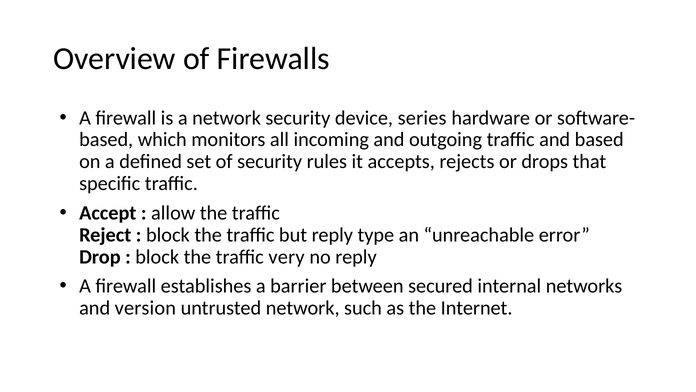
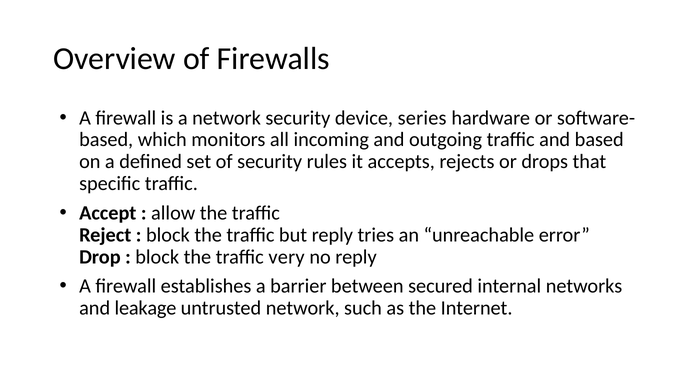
type: type -> tries
version: version -> leakage
